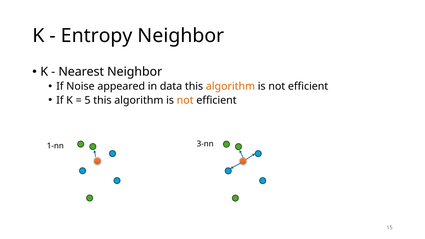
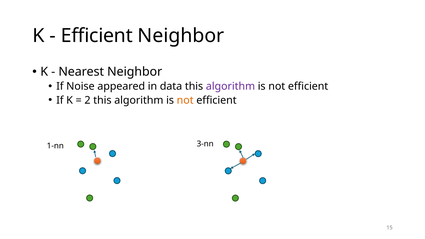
Entropy at (97, 36): Entropy -> Efficient
algorithm at (230, 87) colour: orange -> purple
5: 5 -> 2
